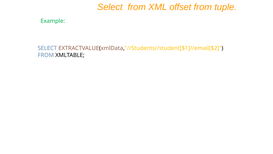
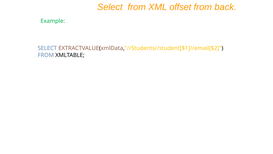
tuple: tuple -> back
